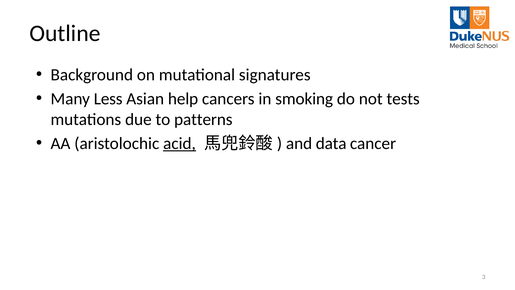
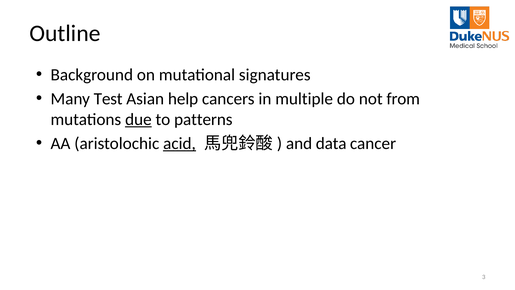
Less: Less -> Test
smoking: smoking -> multiple
tests: tests -> from
due underline: none -> present
